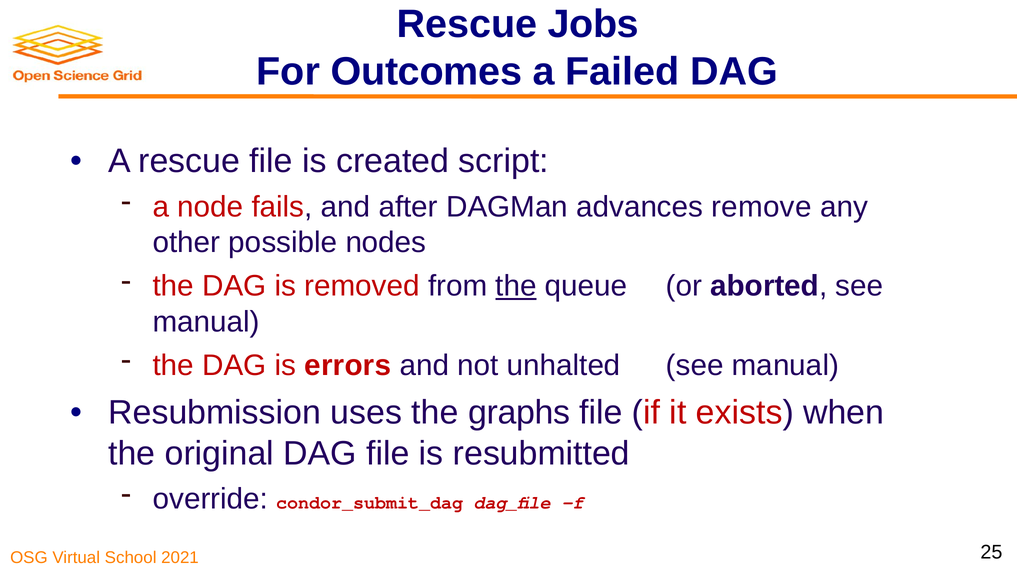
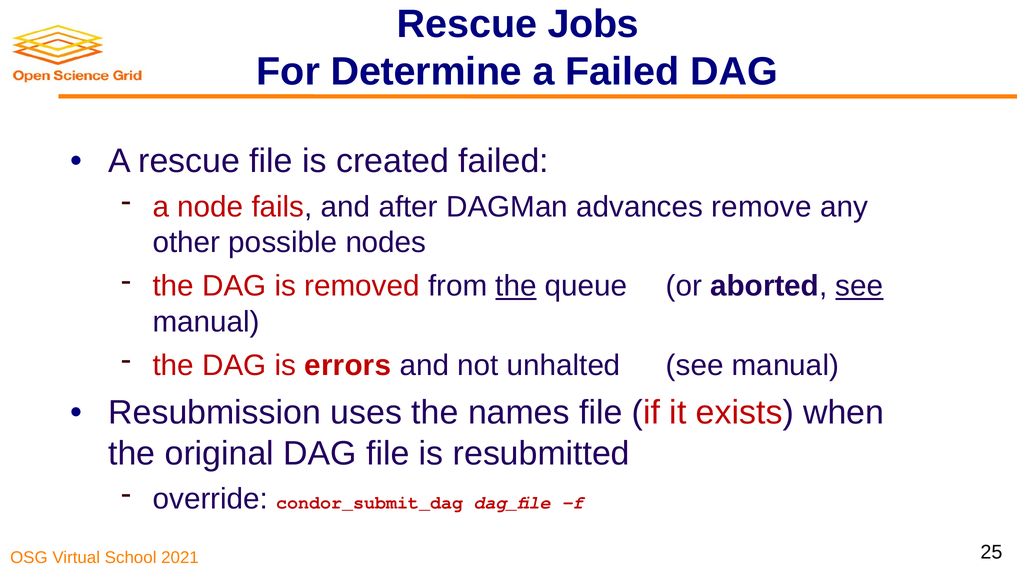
Outcomes: Outcomes -> Determine
created script: script -> failed
see at (859, 286) underline: none -> present
graphs: graphs -> names
